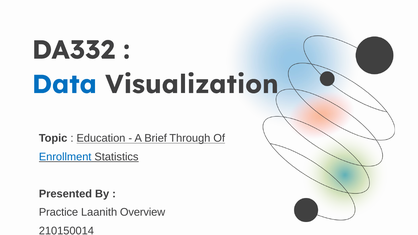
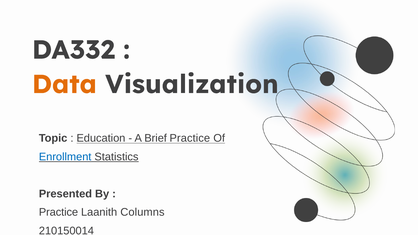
Data colour: blue -> orange
Brief Through: Through -> Practice
Overview: Overview -> Columns
